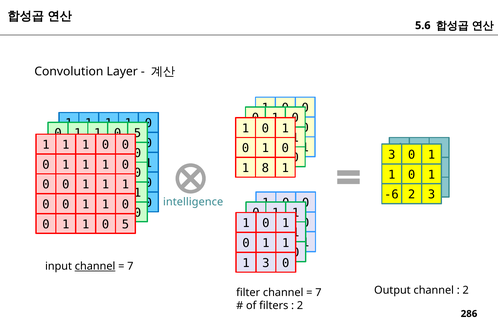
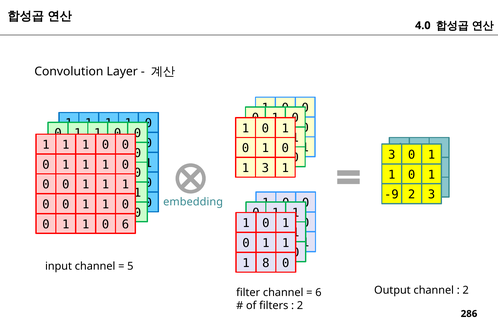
5.6: 5.6 -> 4.0
5 at (137, 133): 5 -> 0
1 8: 8 -> 3
-6: -6 -> -9
intelligence: intelligence -> embedding
5 at (125, 224): 5 -> 6
1 3: 3 -> 8
channel at (95, 266) underline: present -> none
7 at (130, 266): 7 -> 5
7 at (318, 293): 7 -> 6
